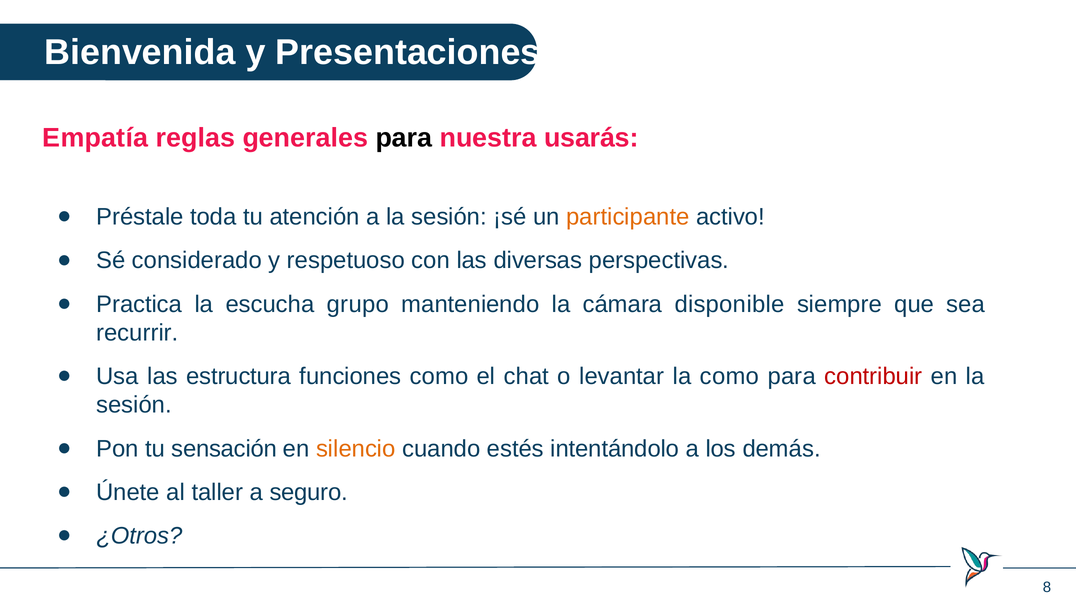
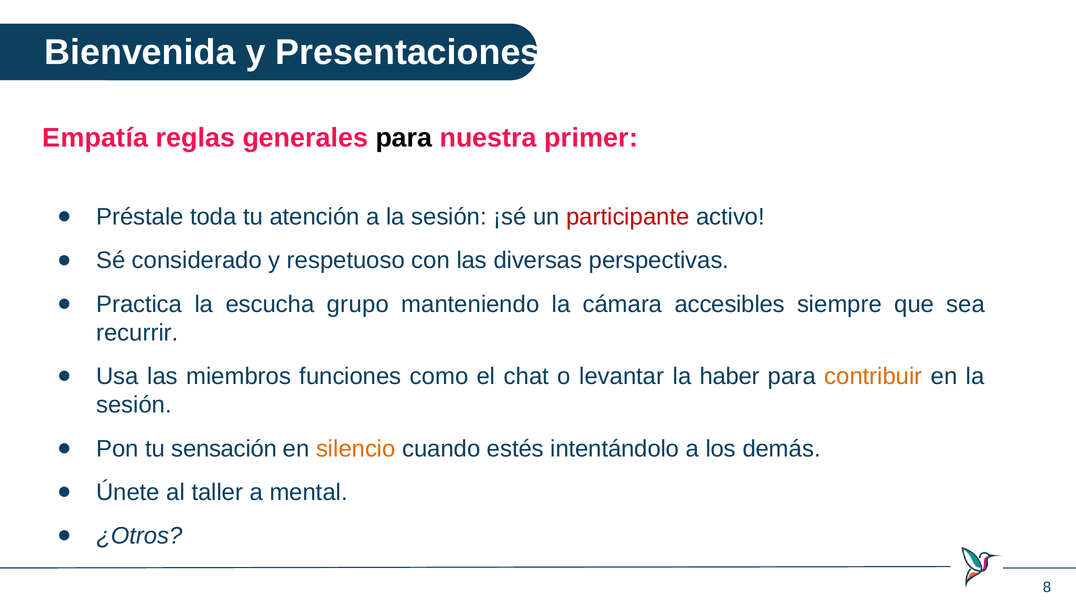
usarás: usarás -> primer
participante colour: orange -> red
disponible: disponible -> accesibles
estructura: estructura -> miembros
la como: como -> haber
contribuir colour: red -> orange
seguro: seguro -> mental
